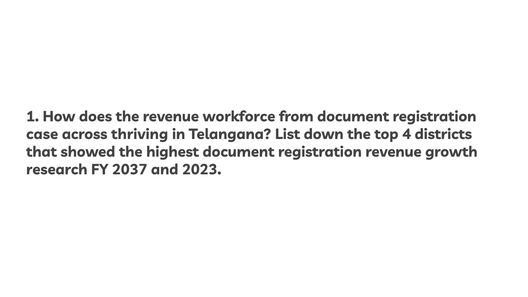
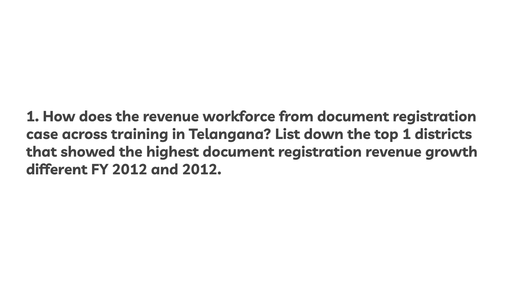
thriving: thriving -> training
top 4: 4 -> 1
research: research -> different
FY 2037: 2037 -> 2012
and 2023: 2023 -> 2012
